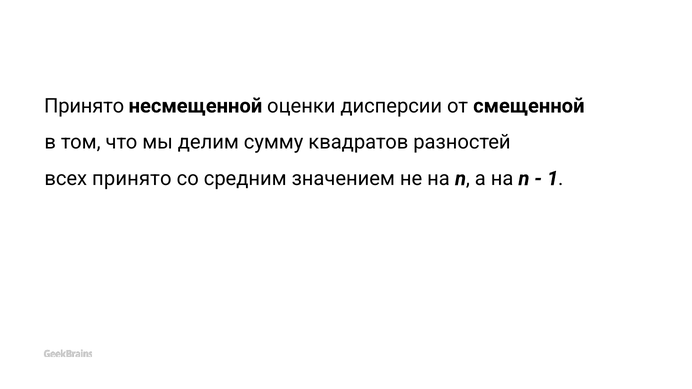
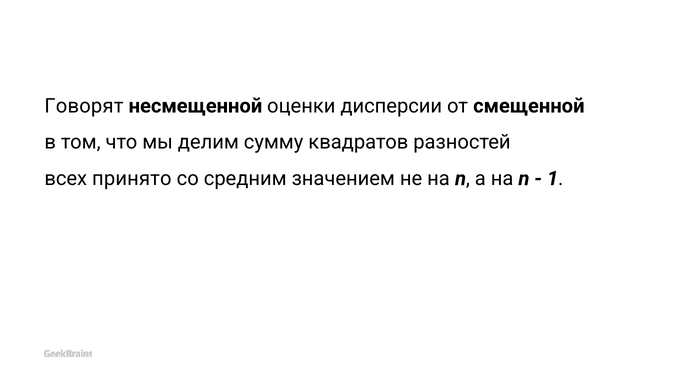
Принято at (84, 106): Принято -> Говорят
